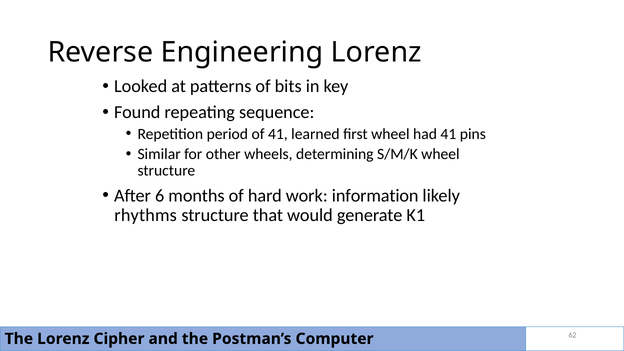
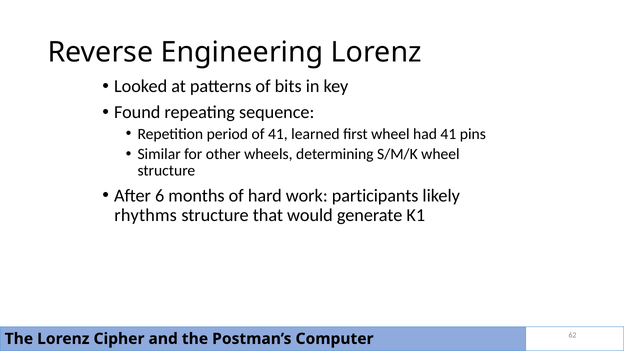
information: information -> participants
